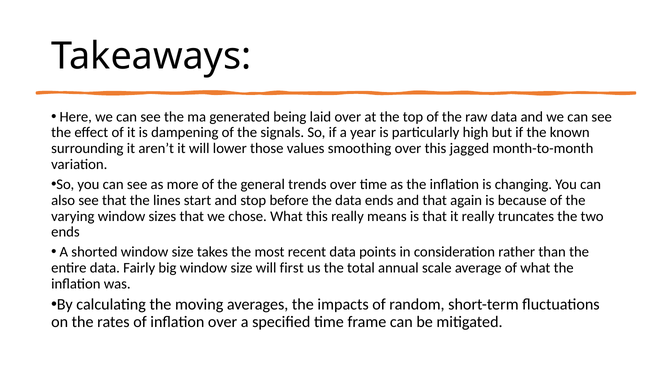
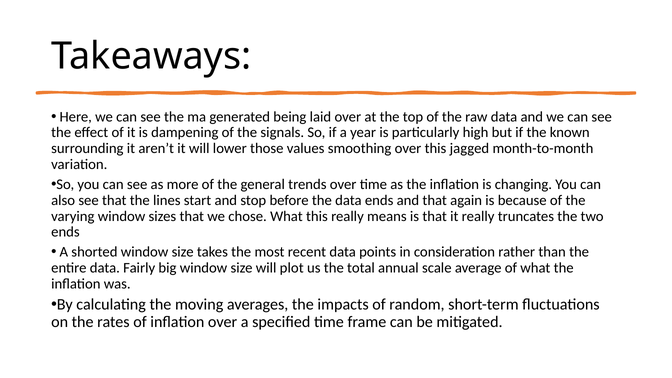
first: first -> plot
